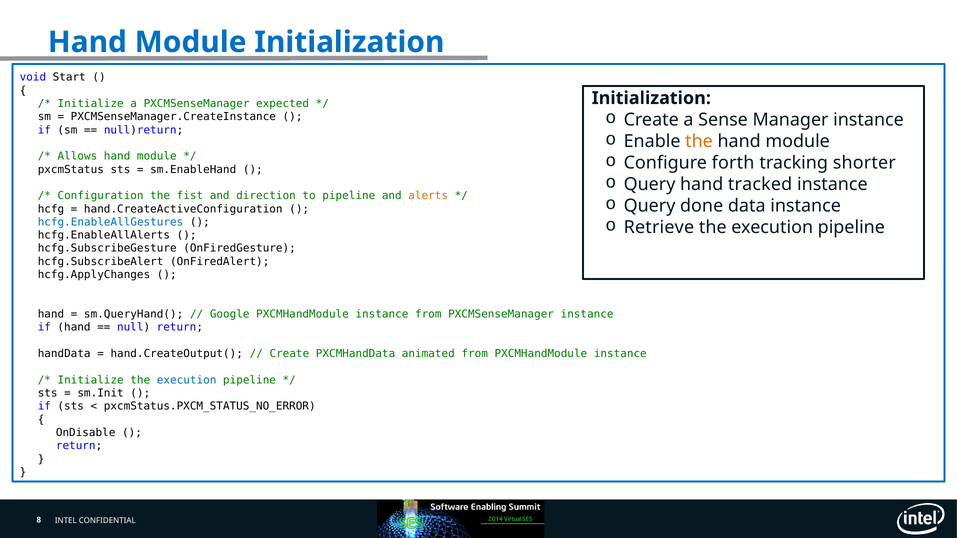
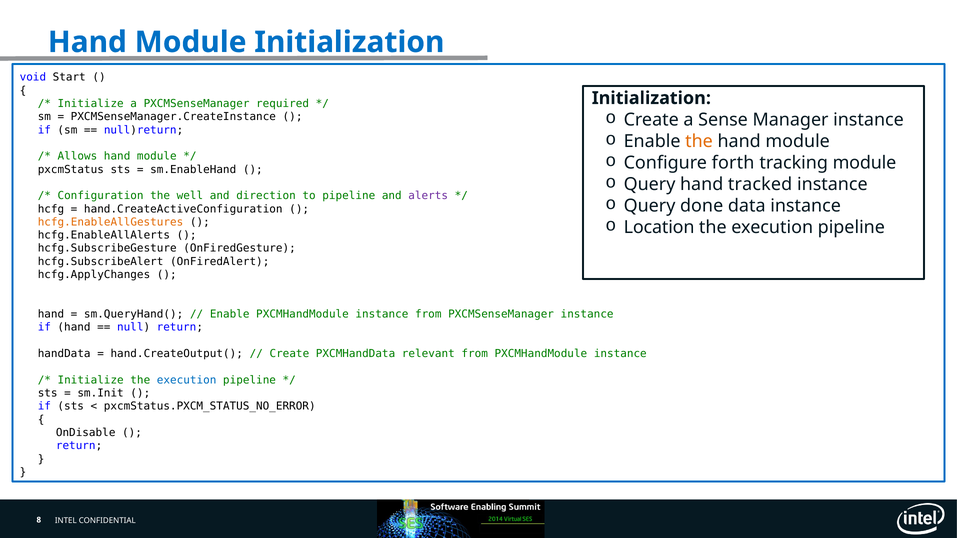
expected: expected -> required
tracking shorter: shorter -> module
fist: fist -> well
alerts colour: orange -> purple
hcfg.EnableAllGestures colour: blue -> orange
Retrieve: Retrieve -> Location
Google at (230, 314): Google -> Enable
animated: animated -> relevant
